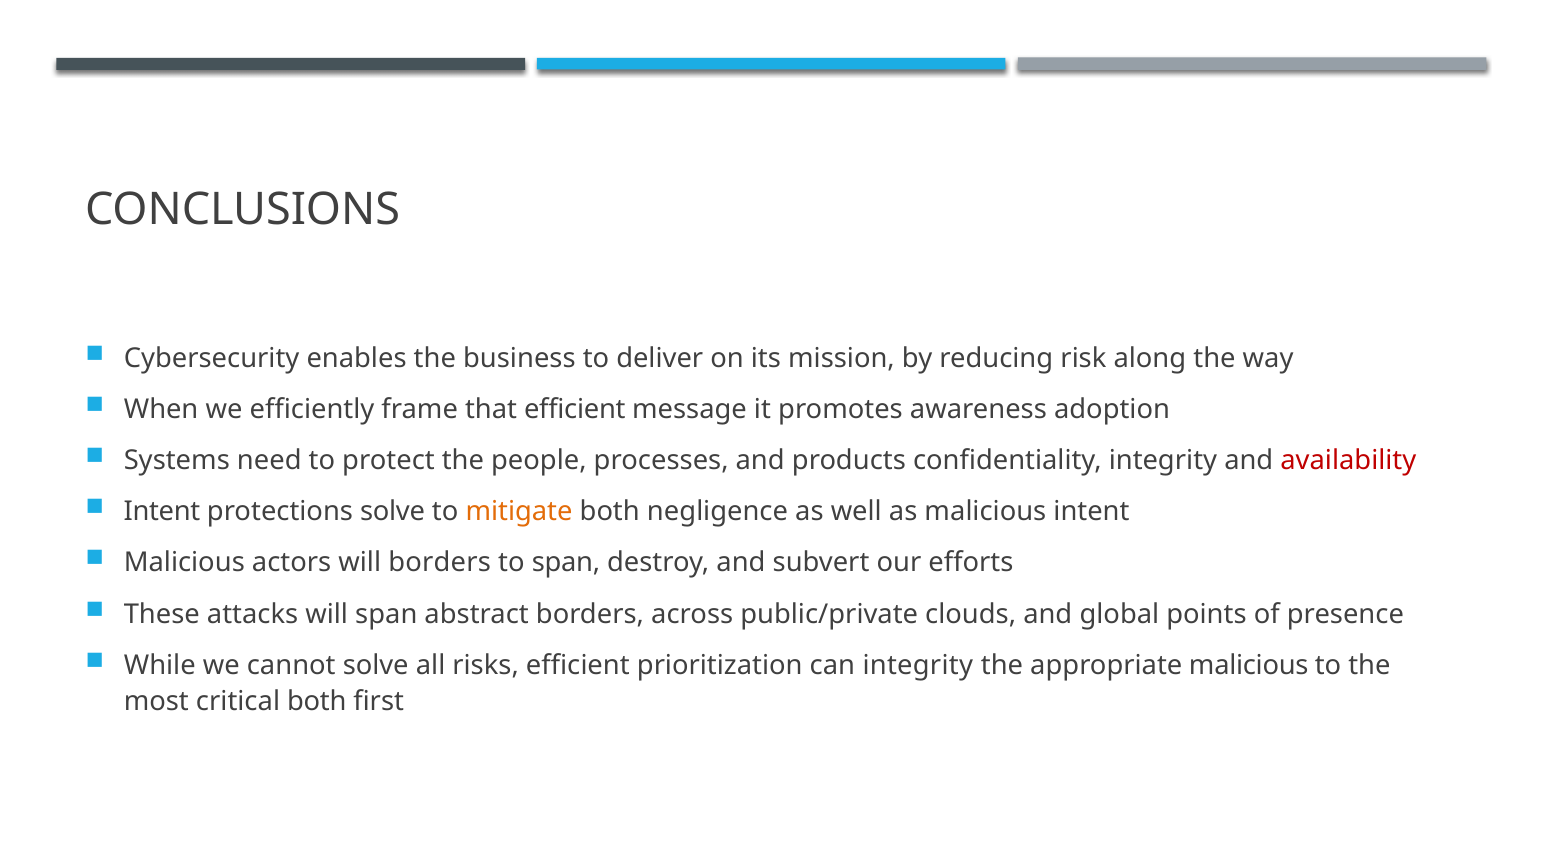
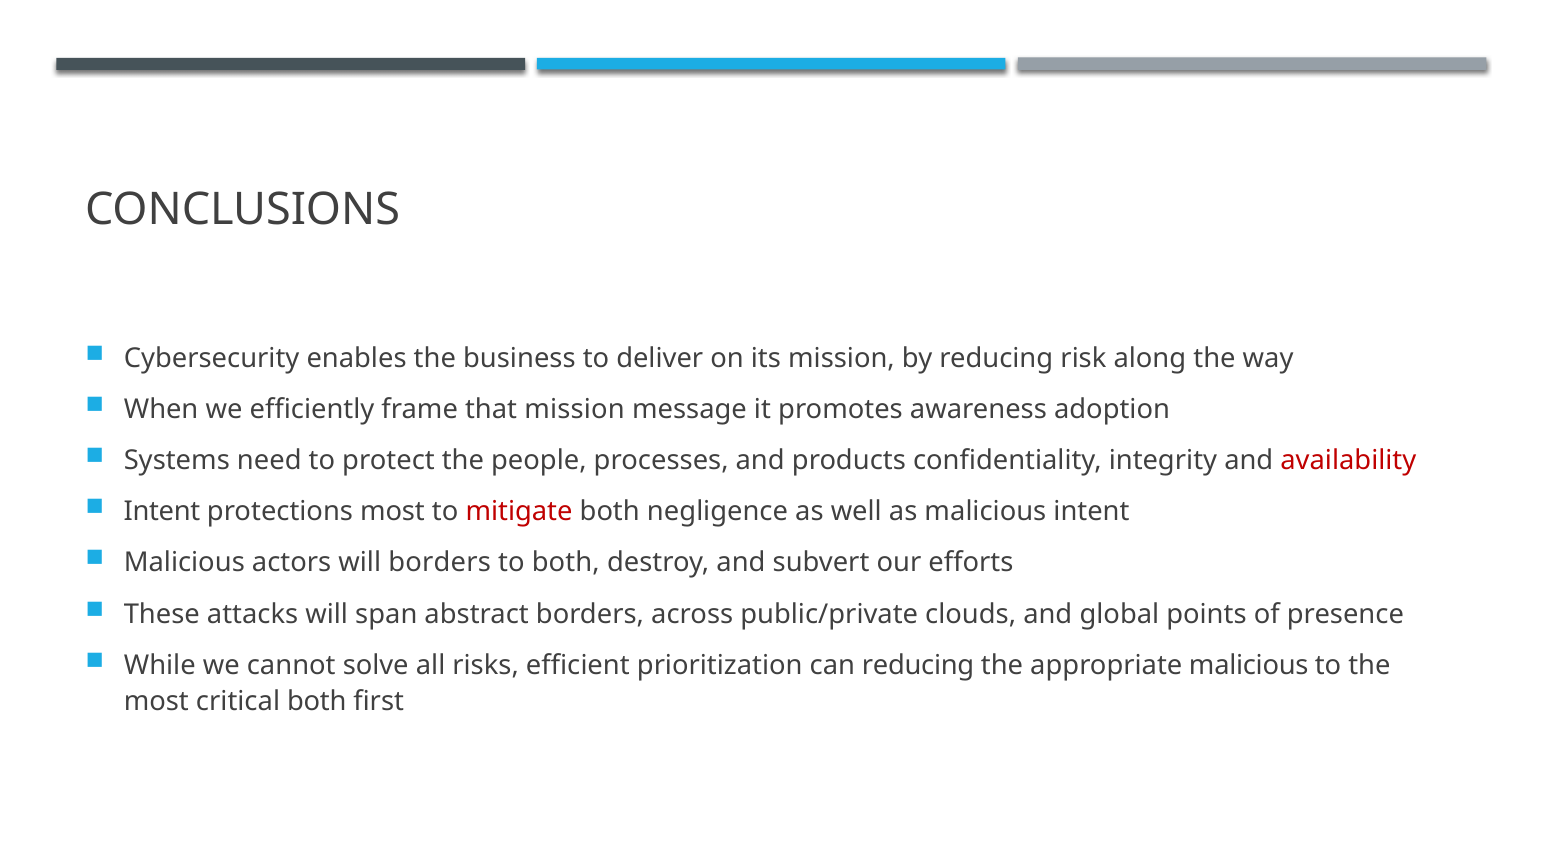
that efficient: efficient -> mission
protections solve: solve -> most
mitigate colour: orange -> red
to span: span -> both
can integrity: integrity -> reducing
